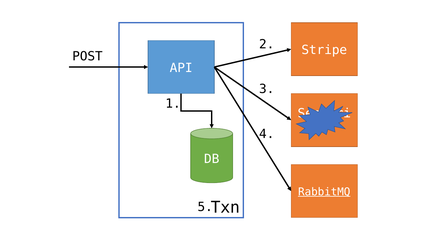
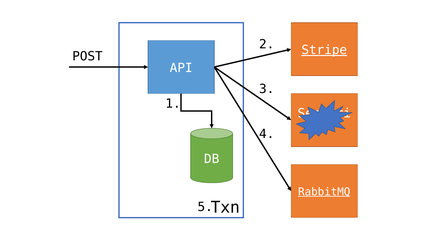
Stripe underline: none -> present
